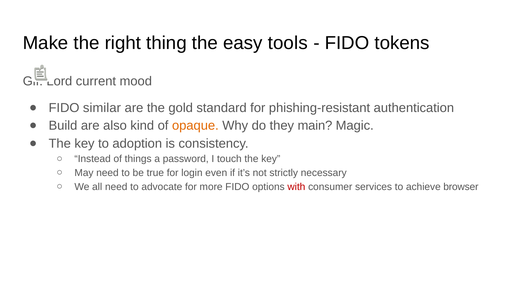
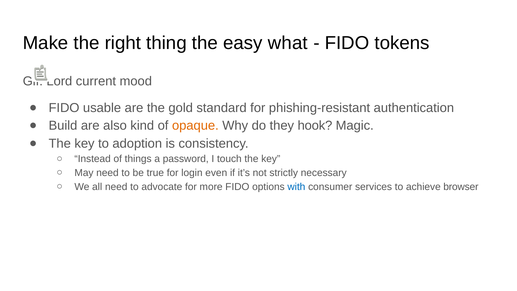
tools: tools -> what
similar: similar -> usable
main: main -> hook
with colour: red -> blue
